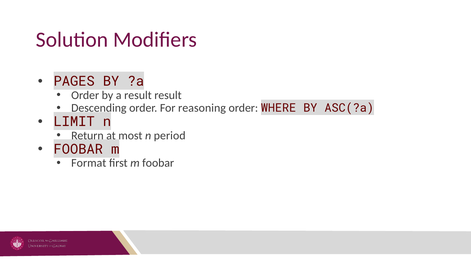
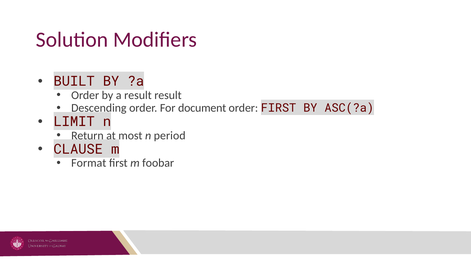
PAGES: PAGES -> BUILT
reasoning: reasoning -> document
order WHERE: WHERE -> FIRST
FOOBAR at (78, 149): FOOBAR -> CLAUSE
